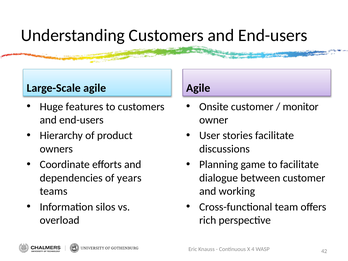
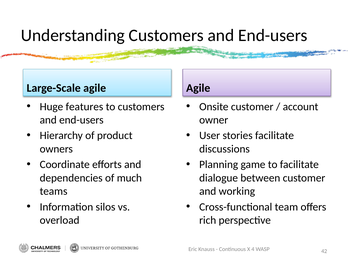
monitor: monitor -> account
years: years -> much
